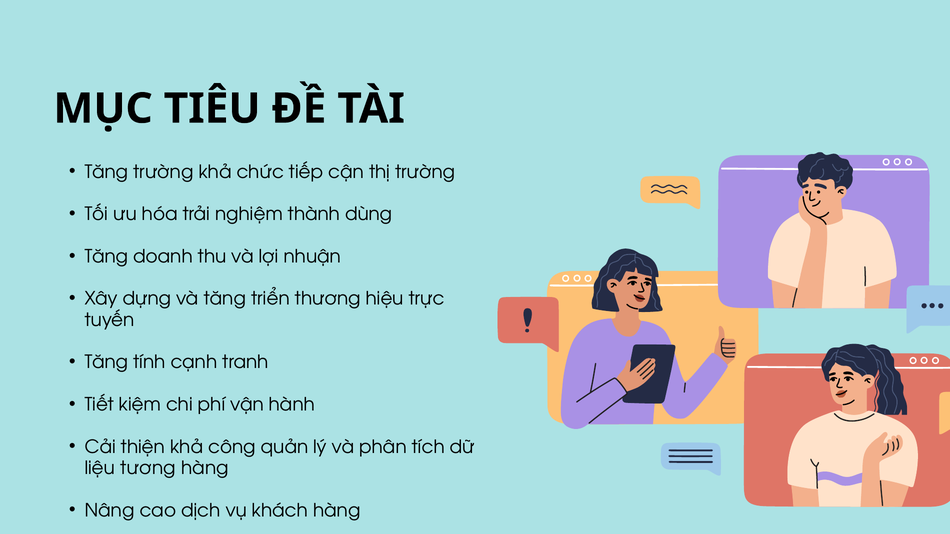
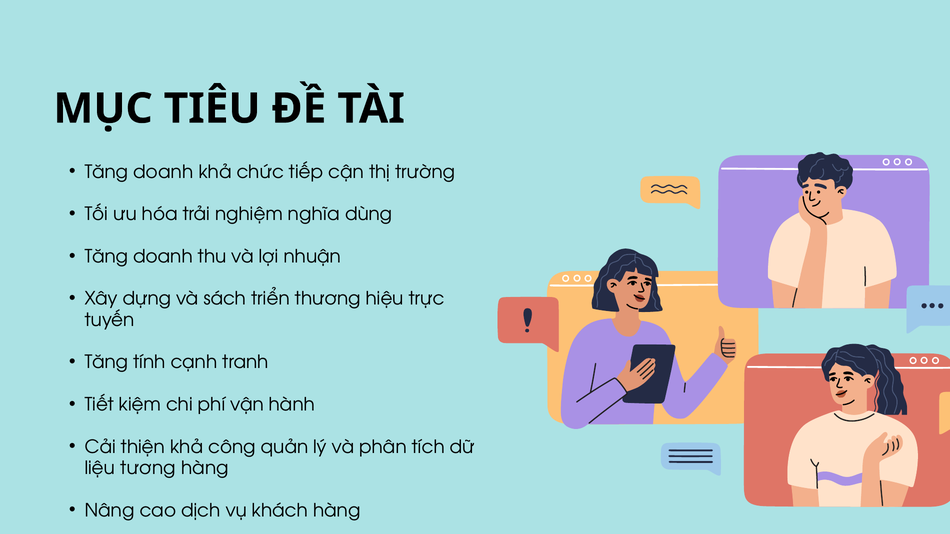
trường at (163, 172): trường -> doanh
thành: thành -> nghĩa
và tăng: tăng -> sách
